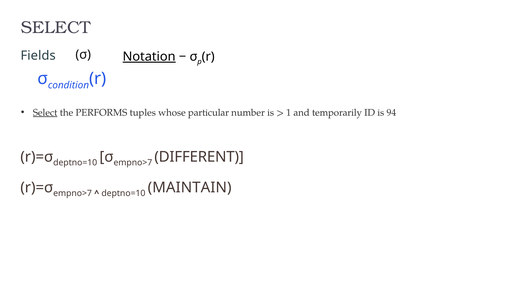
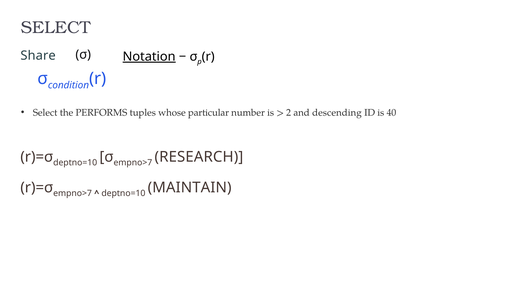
Fields: Fields -> Share
Select at (45, 113) underline: present -> none
1: 1 -> 2
temporarily: temporarily -> descending
94: 94 -> 40
DIFFERENT: DIFFERENT -> RESEARCH
